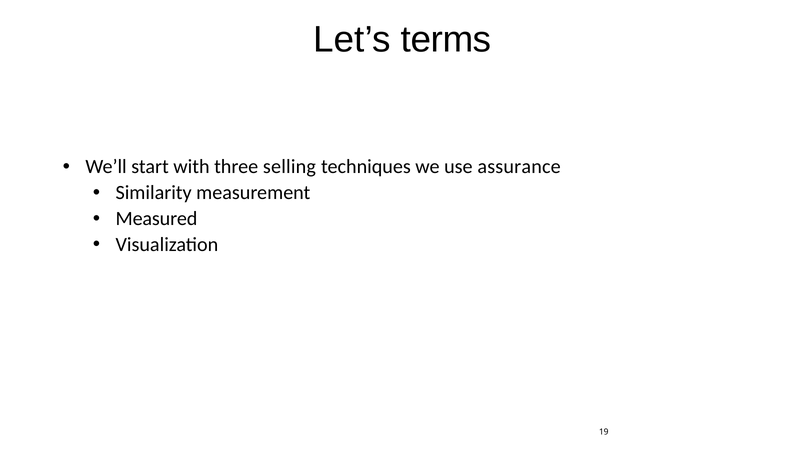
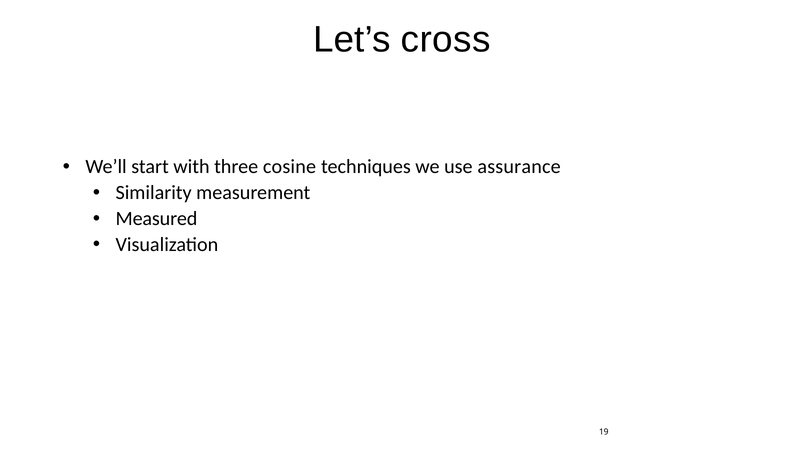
terms: terms -> cross
selling: selling -> cosine
